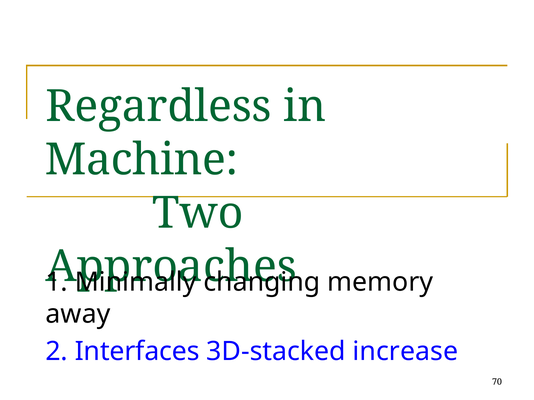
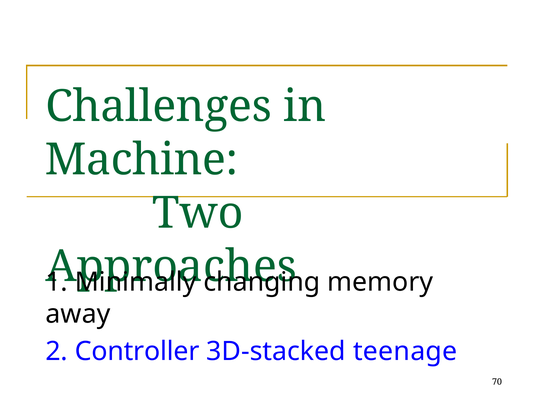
Regardless: Regardless -> Challenges
Interfaces: Interfaces -> Controller
increase: increase -> teenage
